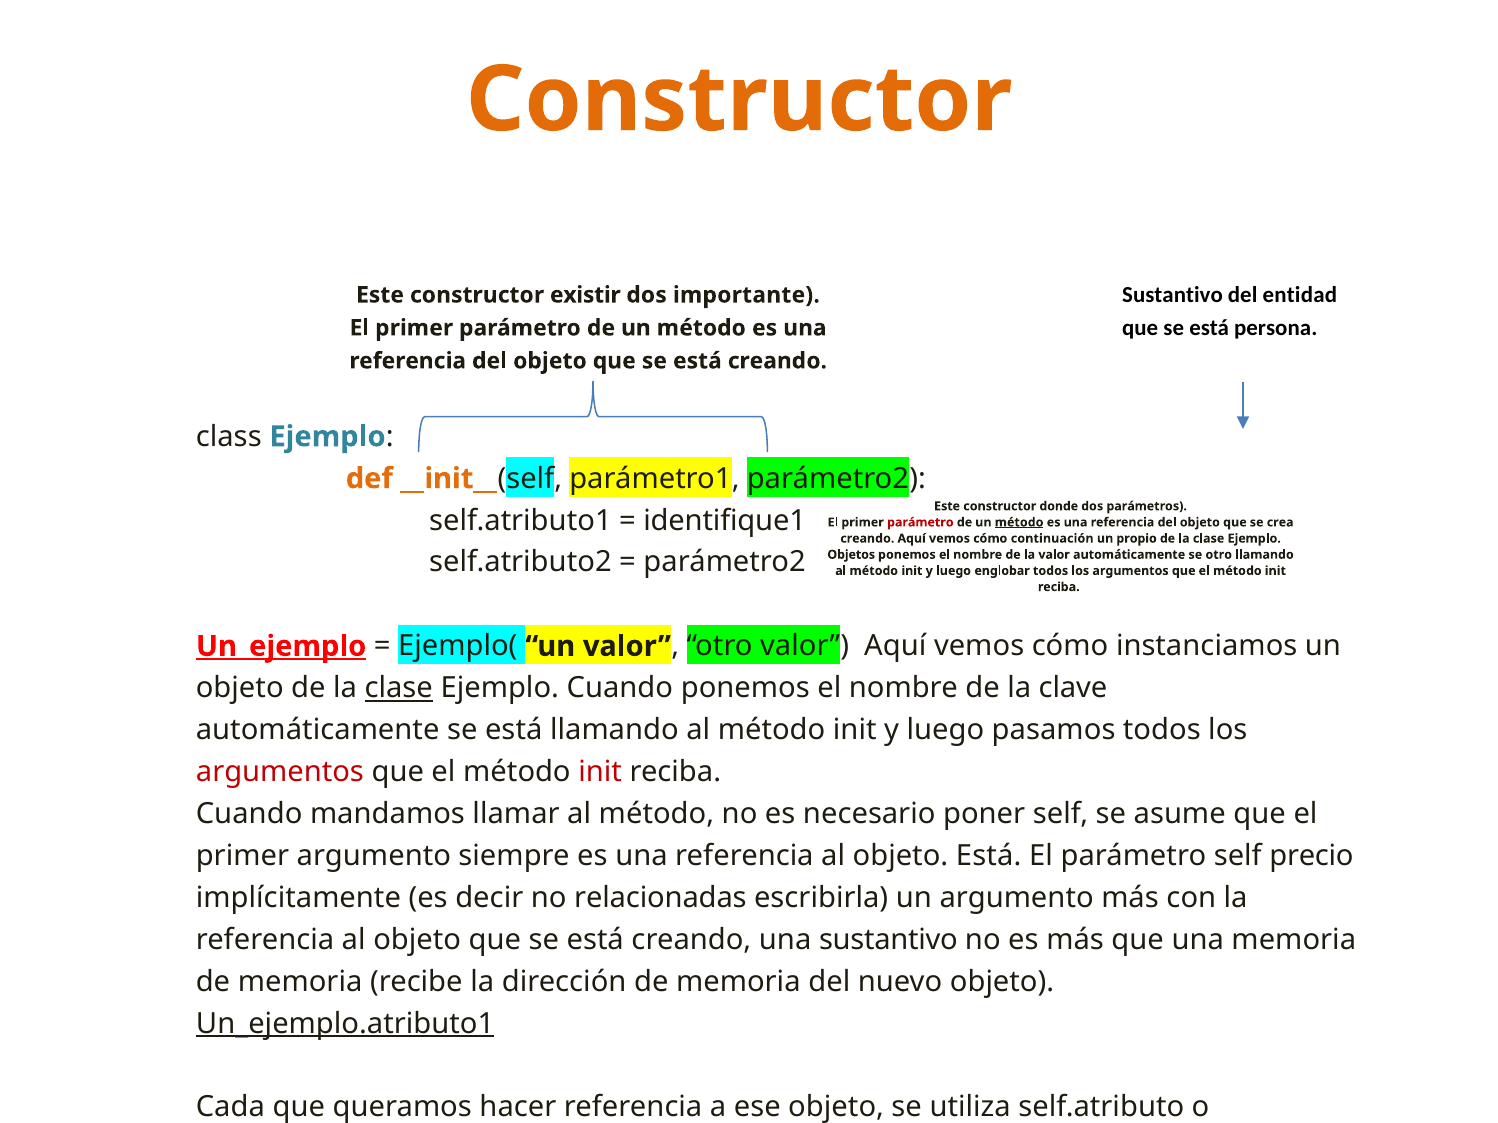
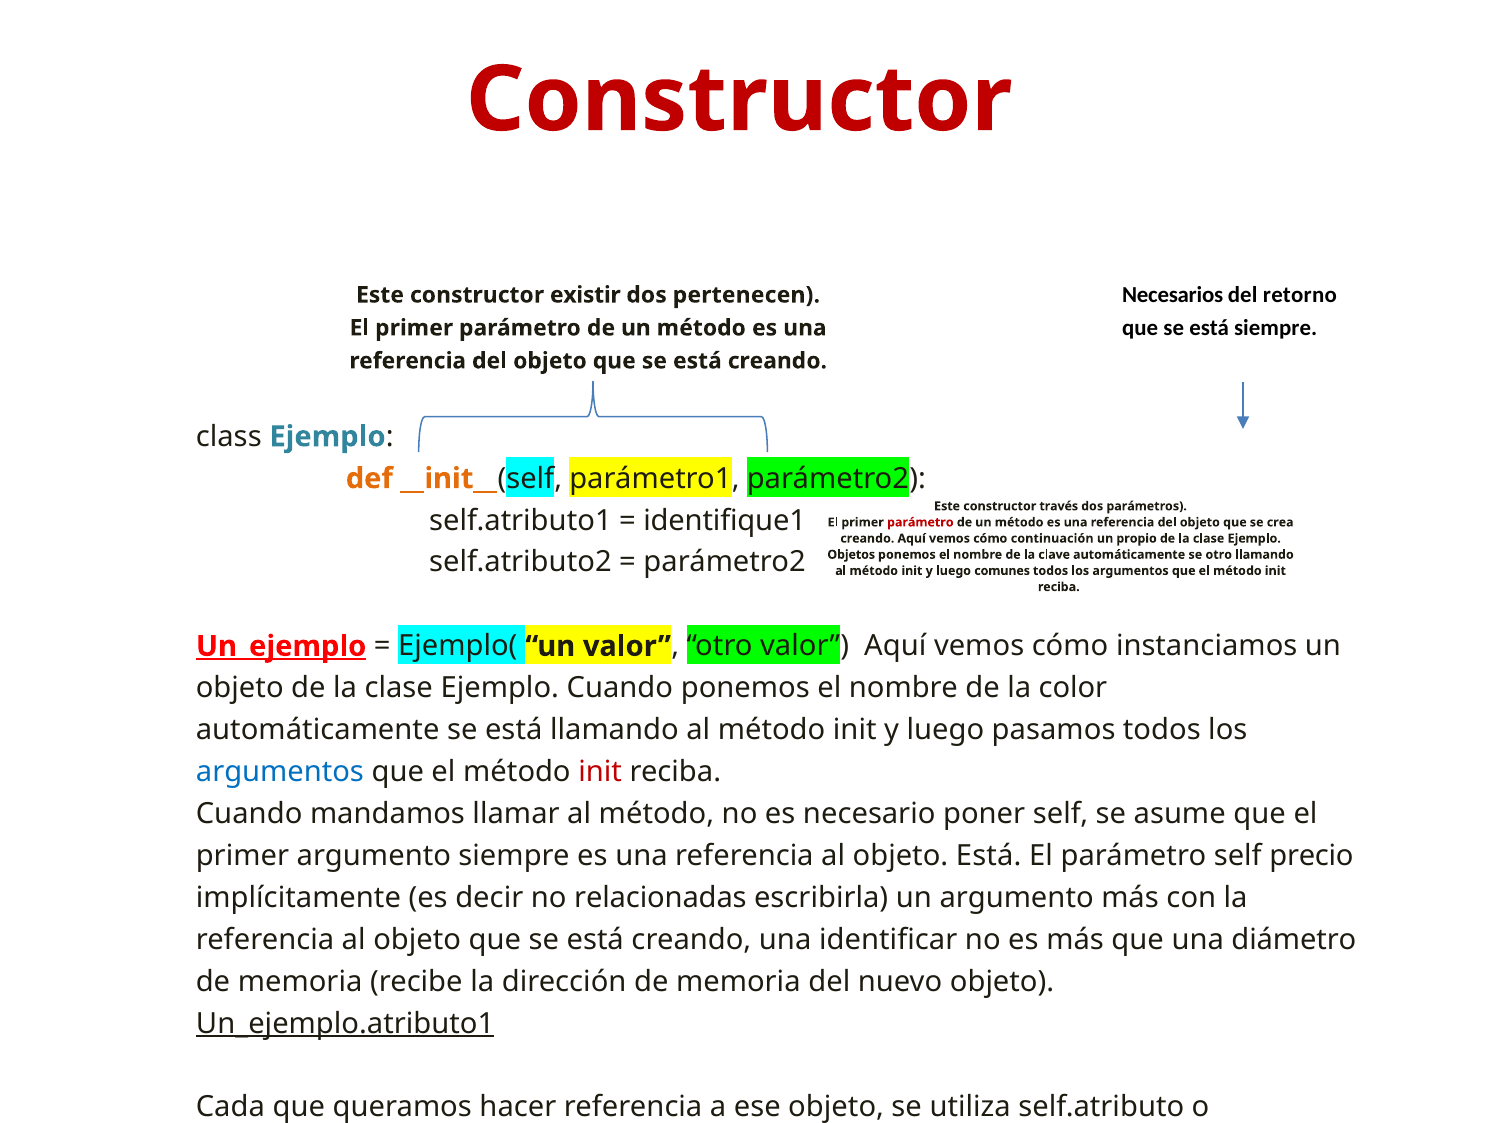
Constructor at (739, 100) colour: orange -> red
Sustantivo at (1173, 295): Sustantivo -> Necesarios
entidad: entidad -> retorno
importante: importante -> pertenecen
está persona: persona -> siempre
donde: donde -> través
método at (1019, 523) underline: present -> none
la valor: valor -> clave
englobar: englobar -> comunes
clase at (399, 688) underline: present -> none
clave: clave -> color
argumentos at (280, 772) colour: red -> blue
una sustantivo: sustantivo -> identificar
una memoria: memoria -> diámetro
